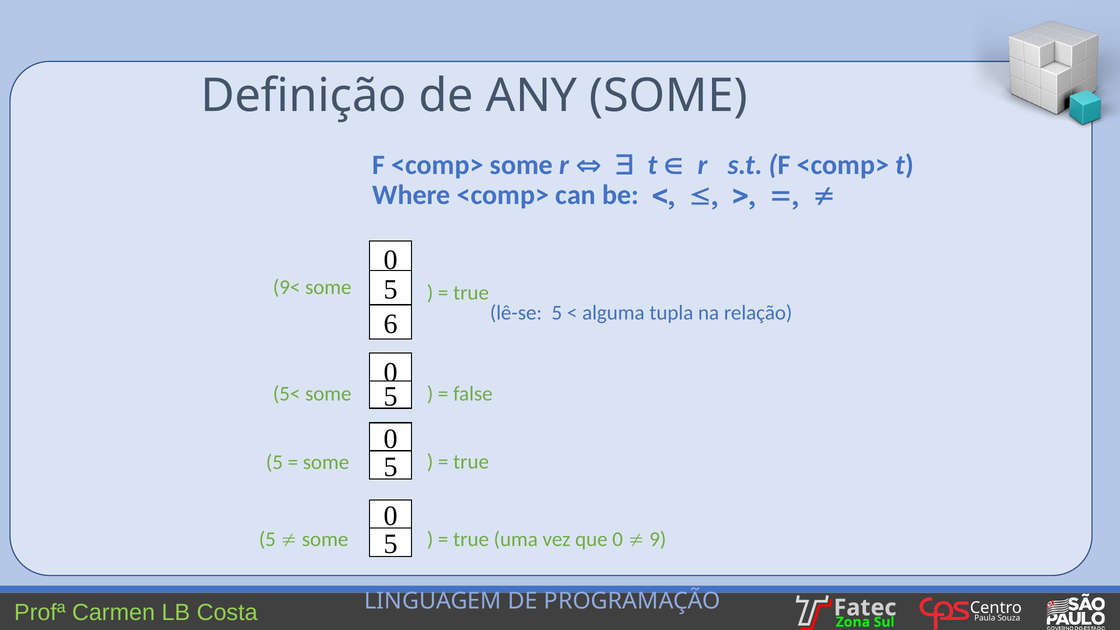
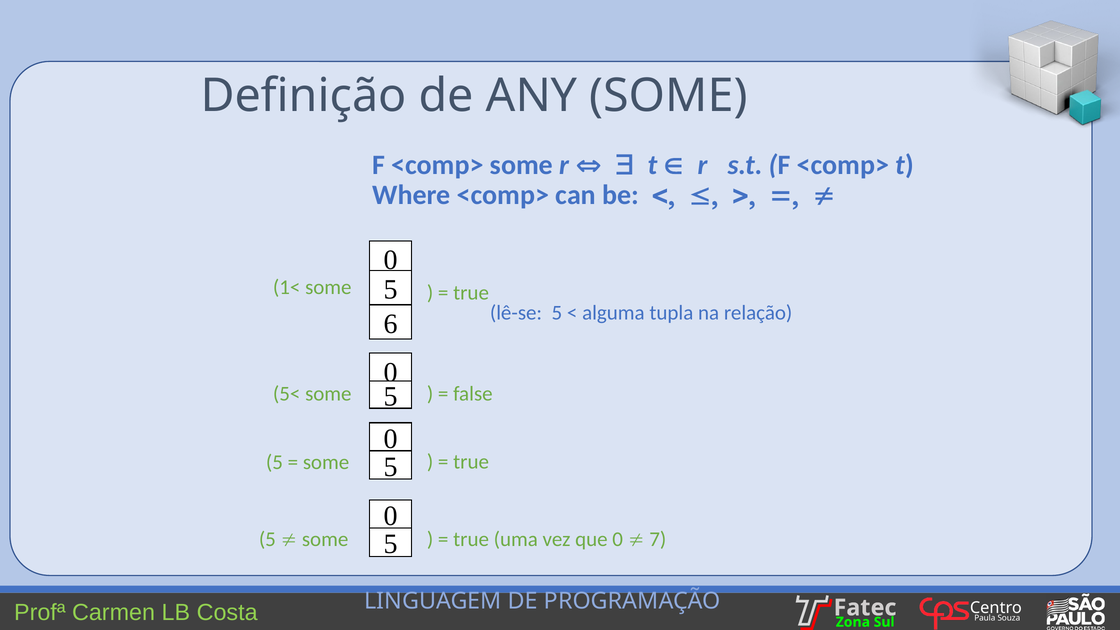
9<: 9< -> 1<
9: 9 -> 7
